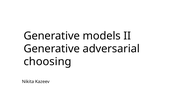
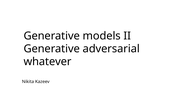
choosing: choosing -> whatever
